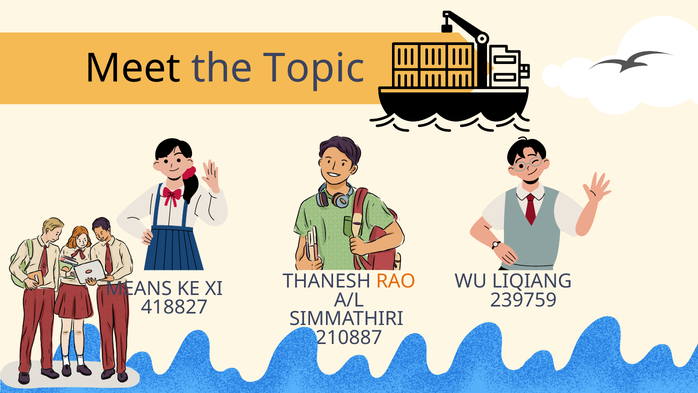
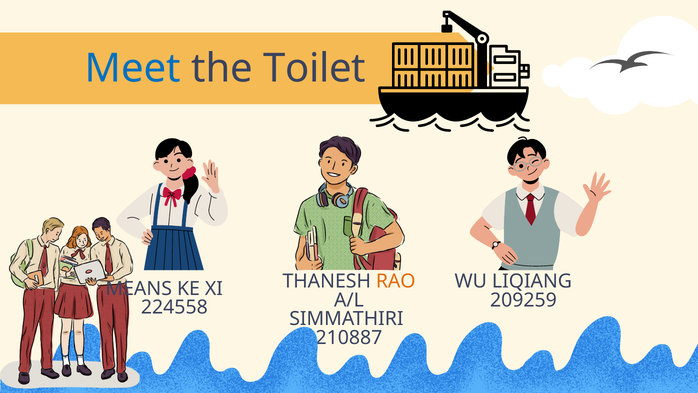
Meet colour: black -> blue
Topic: Topic -> Toilet
239759: 239759 -> 209259
418827: 418827 -> 224558
